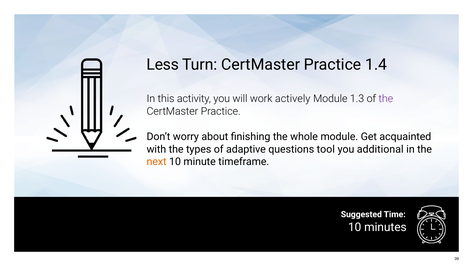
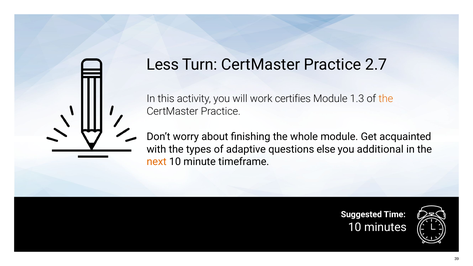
1.4: 1.4 -> 2.7
actively: actively -> certifies
the at (386, 99) colour: purple -> orange
tool: tool -> else
